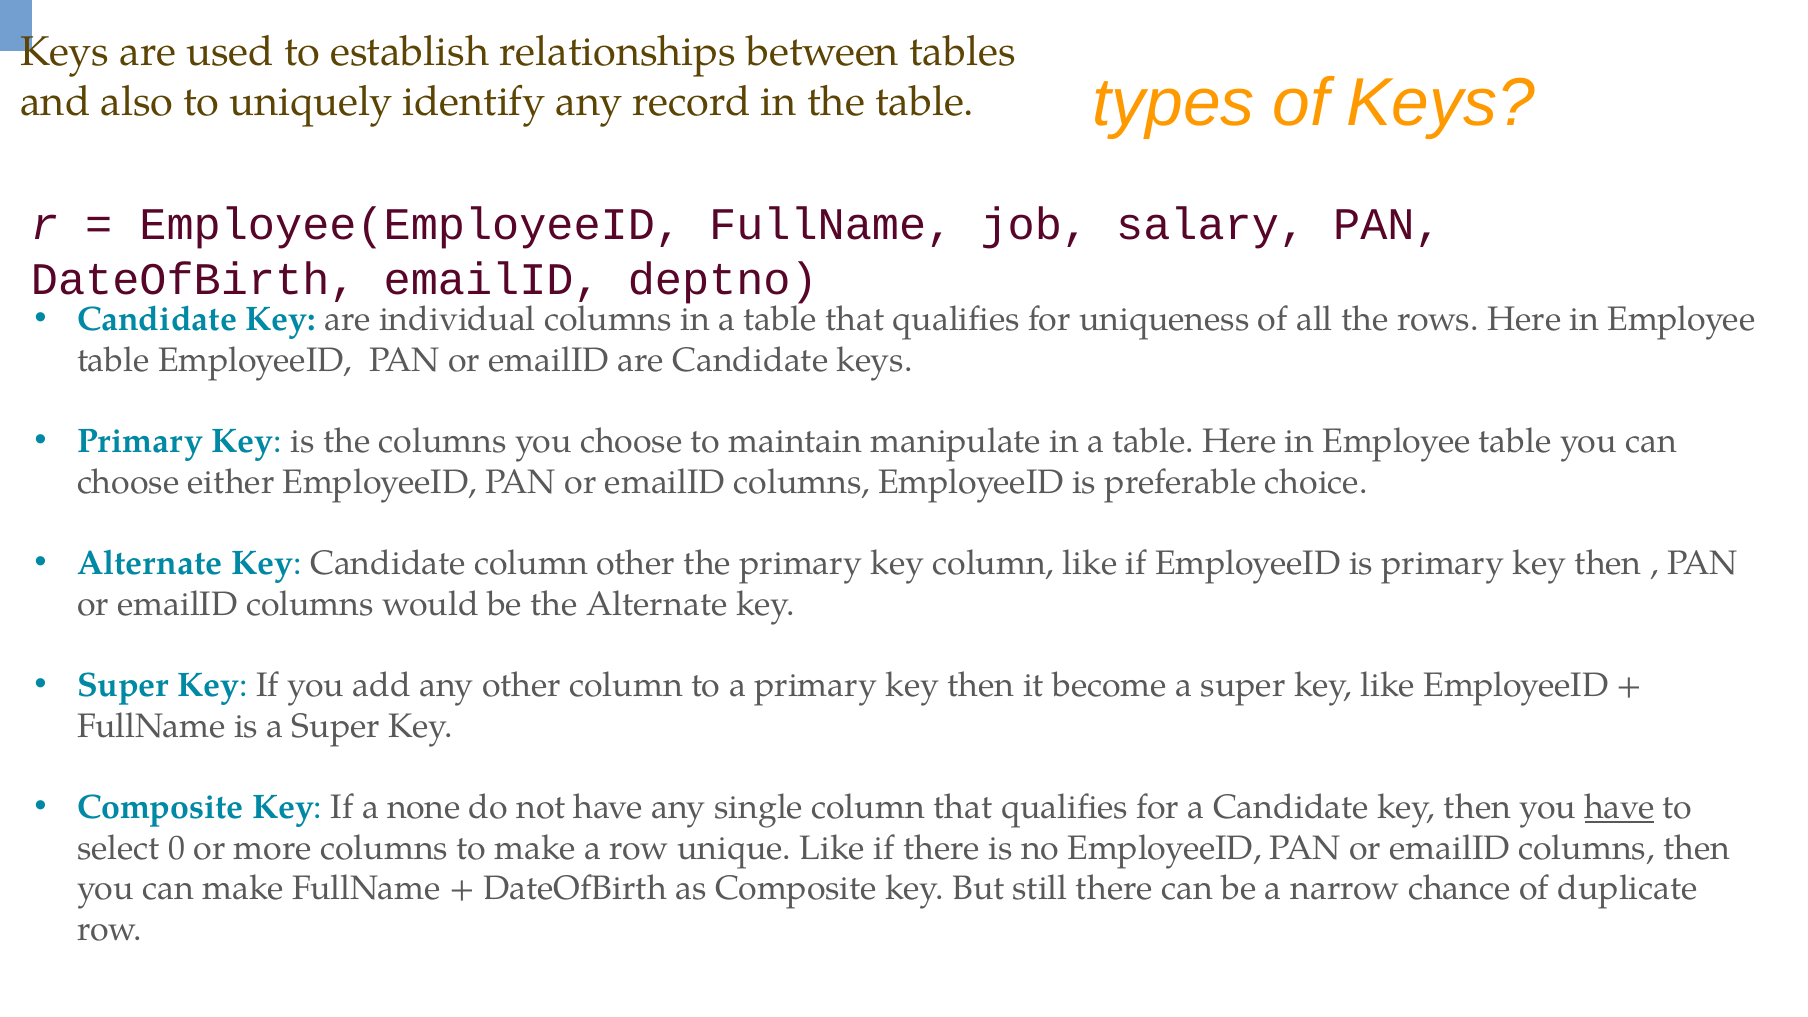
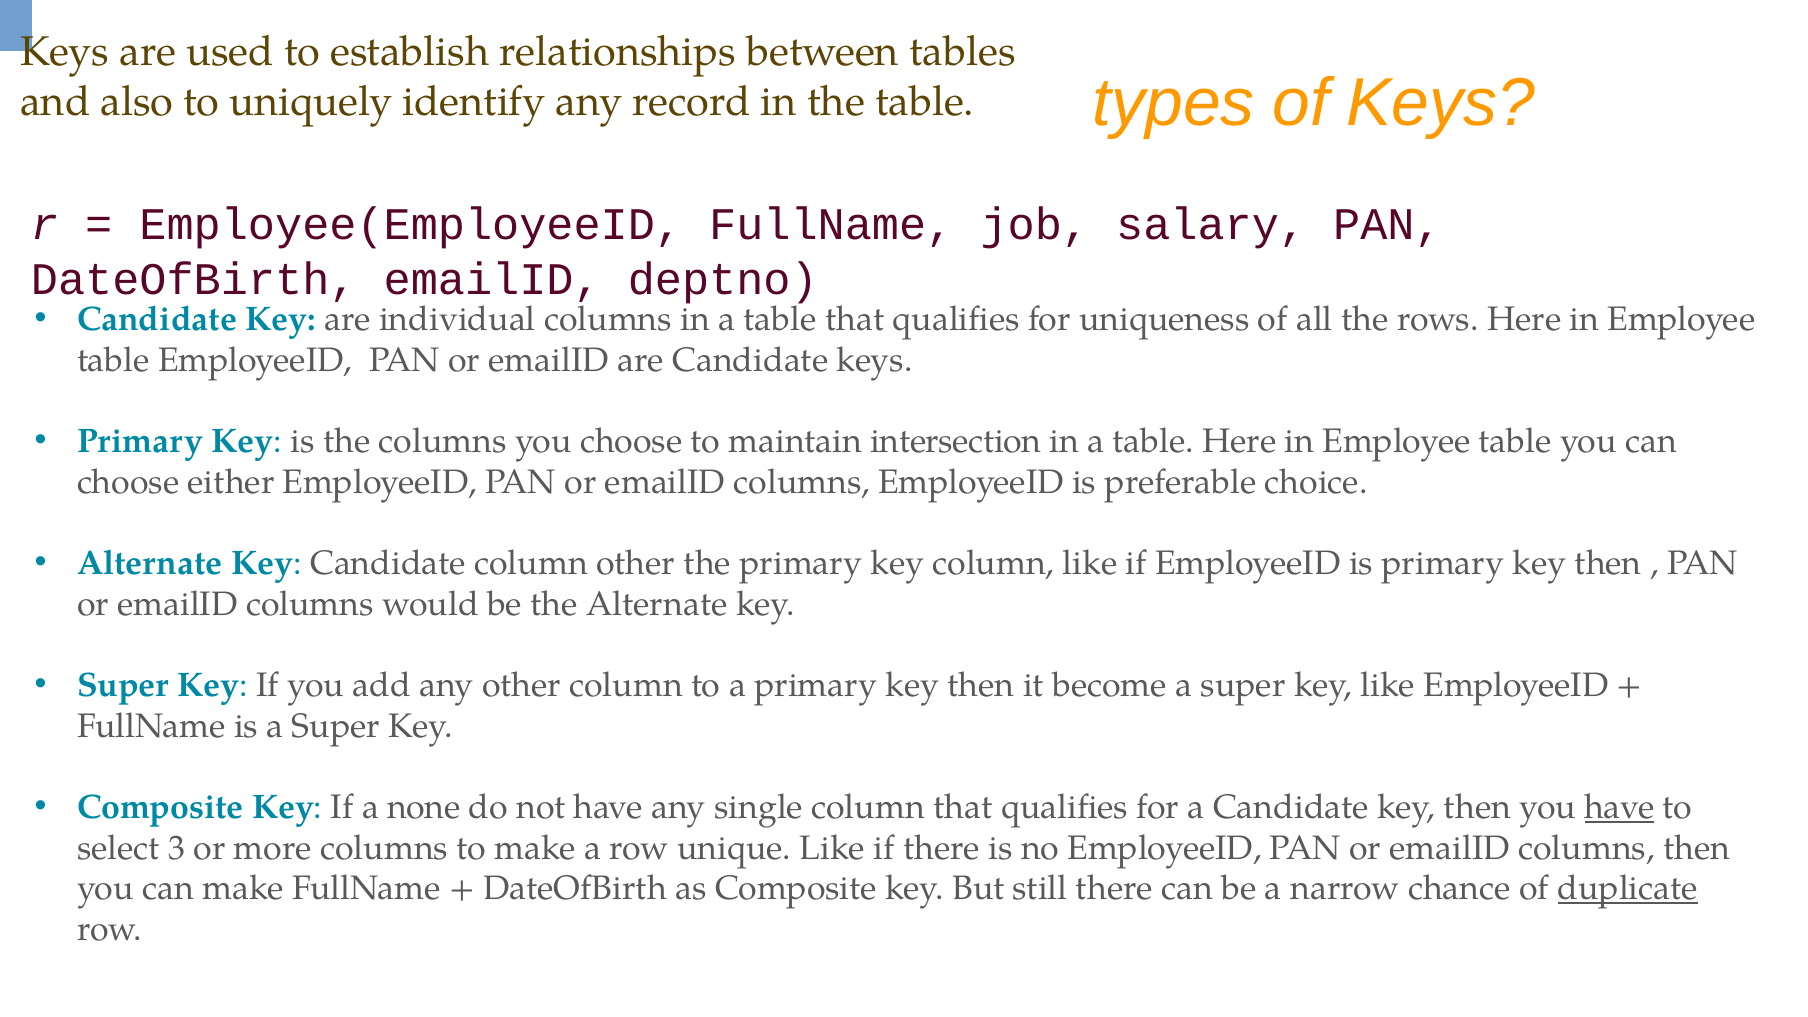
manipulate: manipulate -> intersection
0: 0 -> 3
duplicate underline: none -> present
